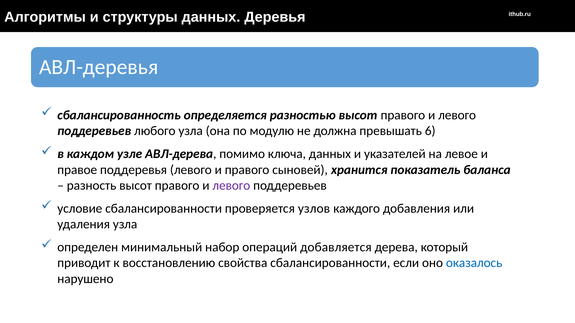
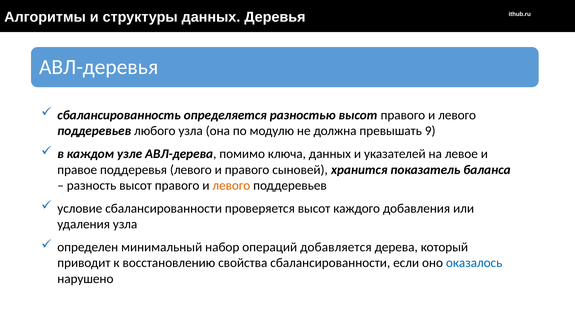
6: 6 -> 9
левого at (231, 186) colour: purple -> orange
проверяется узлов: узлов -> высот
